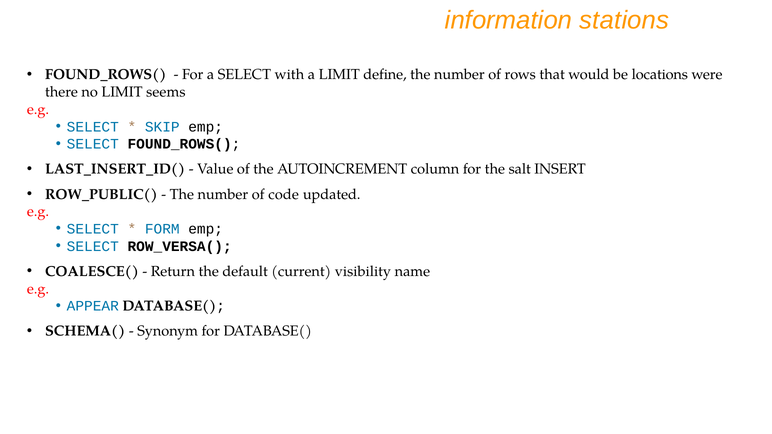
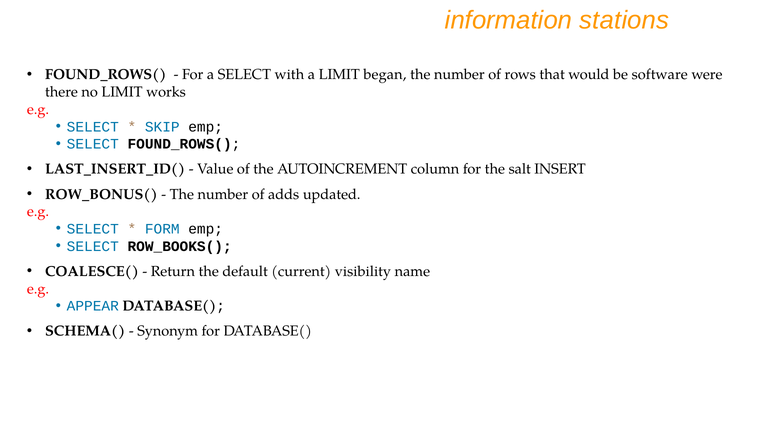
define: define -> began
locations: locations -> software
seems: seems -> works
ROW_PUBLIC(: ROW_PUBLIC( -> ROW_BONUS(
code: code -> adds
ROW_VERSA(: ROW_VERSA( -> ROW_BOOKS(
